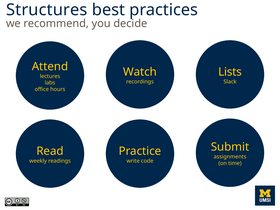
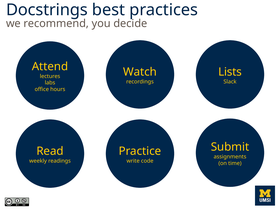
Structures: Structures -> Docstrings
